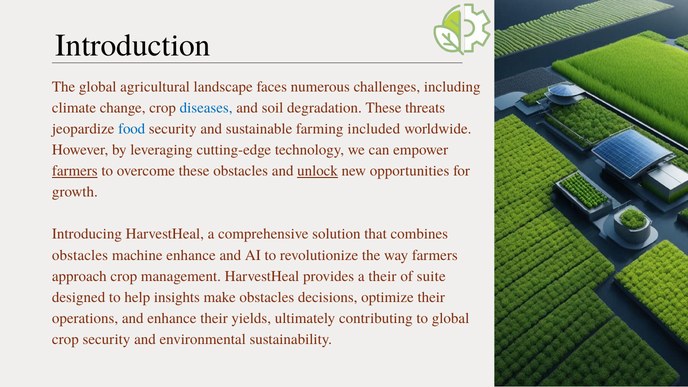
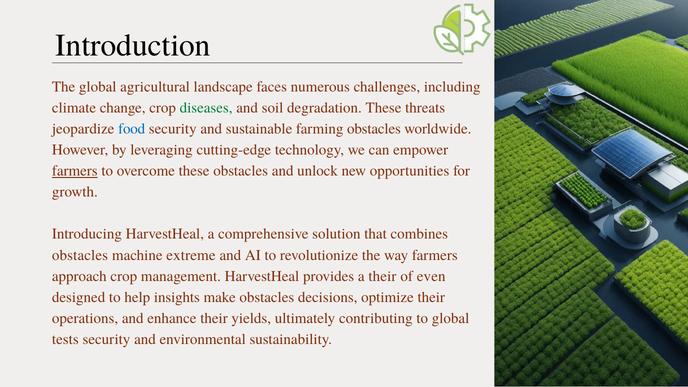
diseases colour: blue -> green
farming included: included -> obstacles
unlock underline: present -> none
machine enhance: enhance -> extreme
suite: suite -> even
crop at (65, 339): crop -> tests
